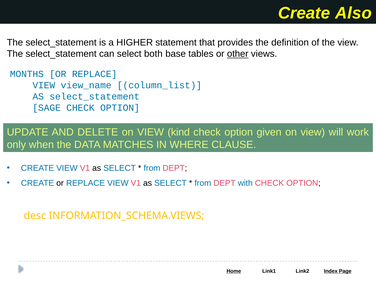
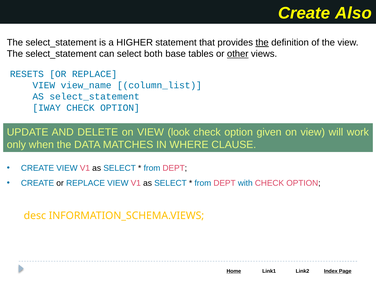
the at (262, 43) underline: none -> present
MONTHS: MONTHS -> RESETS
SAGE: SAGE -> IWAY
kind: kind -> look
